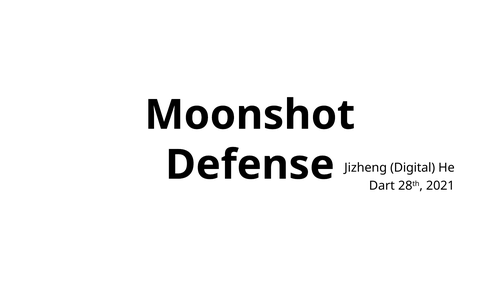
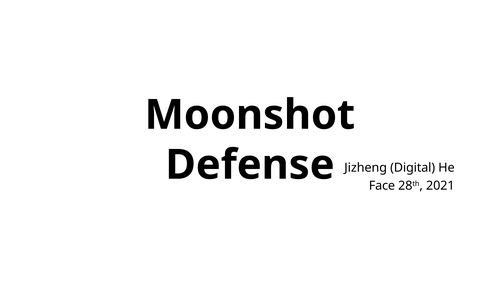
Dart: Dart -> Face
